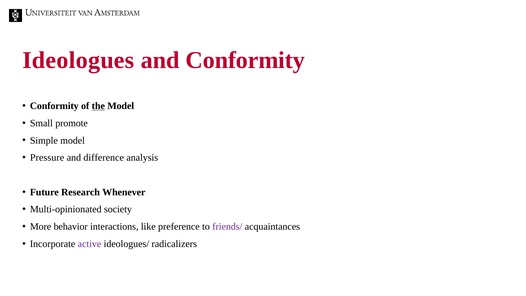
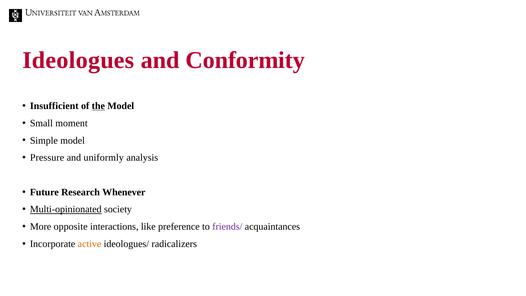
Conformity at (54, 106): Conformity -> Insufficient
promote: promote -> moment
difference: difference -> uniformly
Multi-opinionated underline: none -> present
behavior: behavior -> opposite
active colour: purple -> orange
